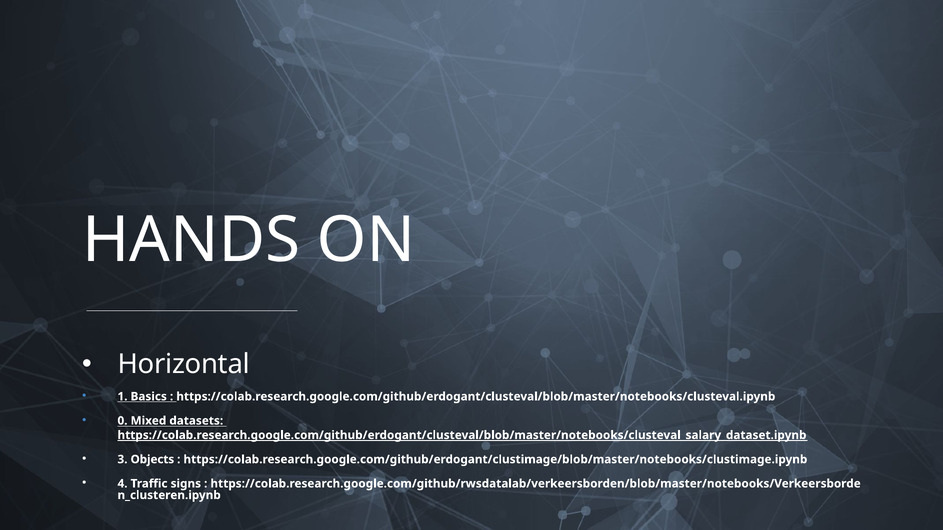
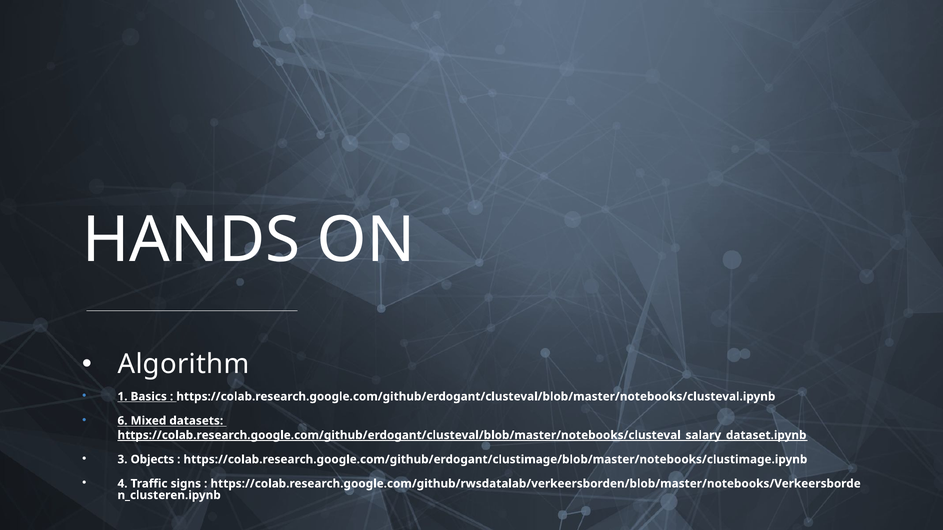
Horizontal: Horizontal -> Algorithm
0: 0 -> 6
